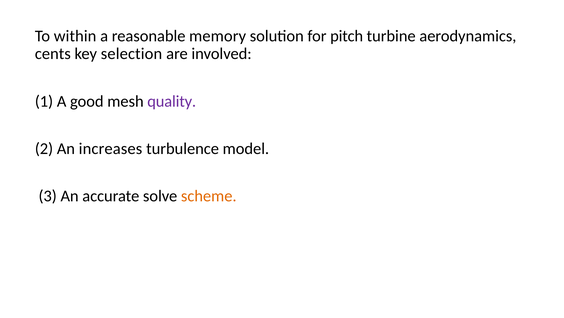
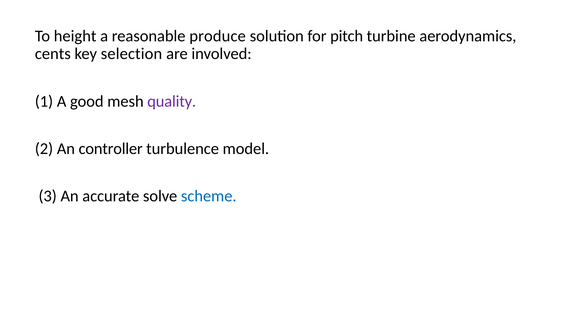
within: within -> height
memory: memory -> produce
increases: increases -> controller
scheme colour: orange -> blue
